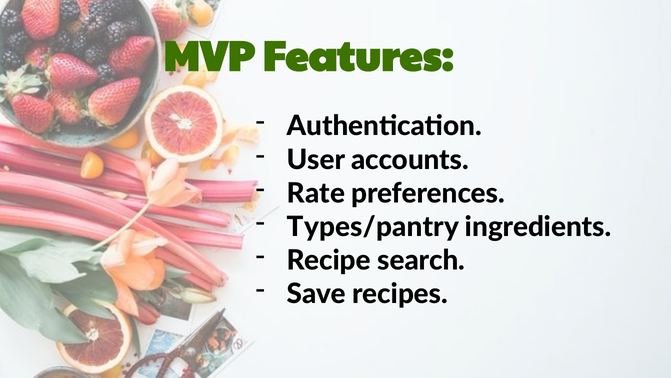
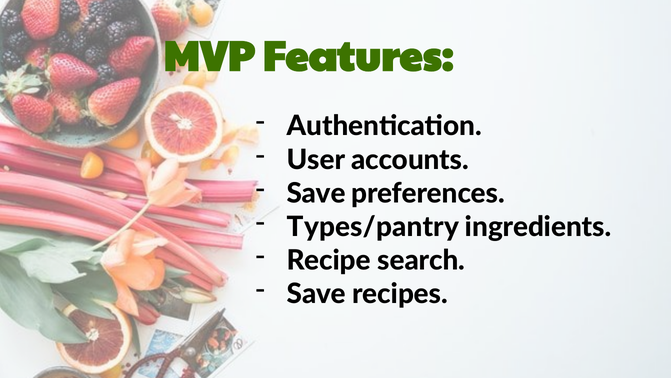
Rate at (316, 193): Rate -> Save
